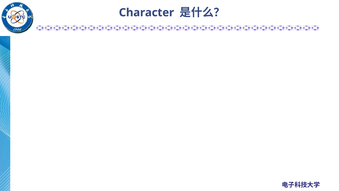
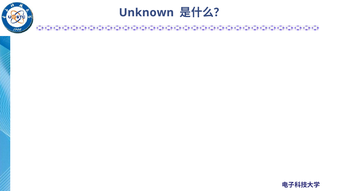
Character: Character -> Unknown
